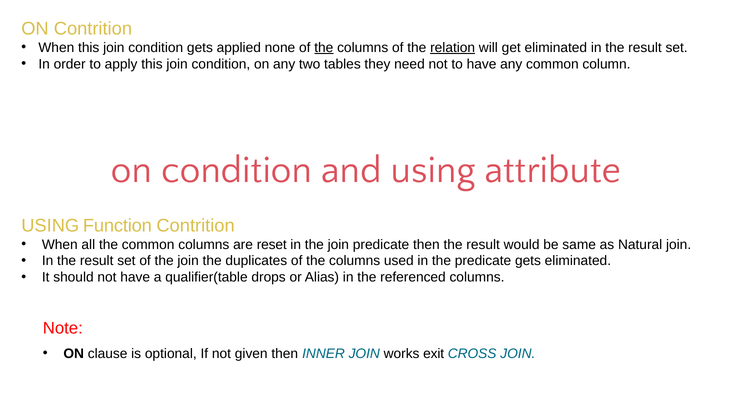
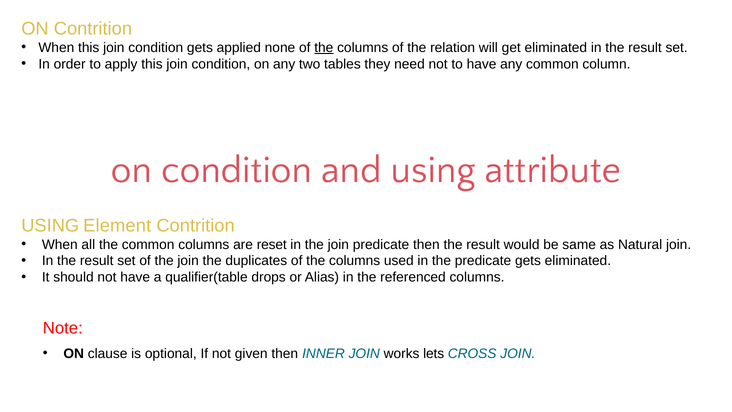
relation underline: present -> none
Function: Function -> Element
exit: exit -> lets
